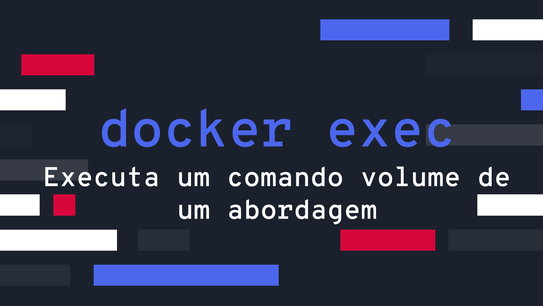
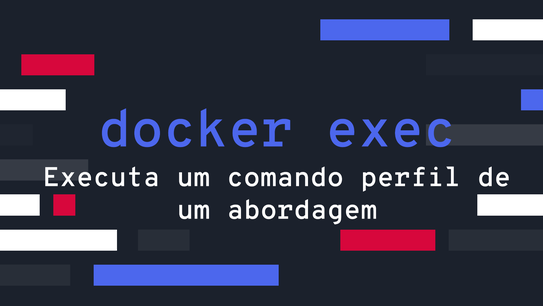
volume: volume -> perfil
